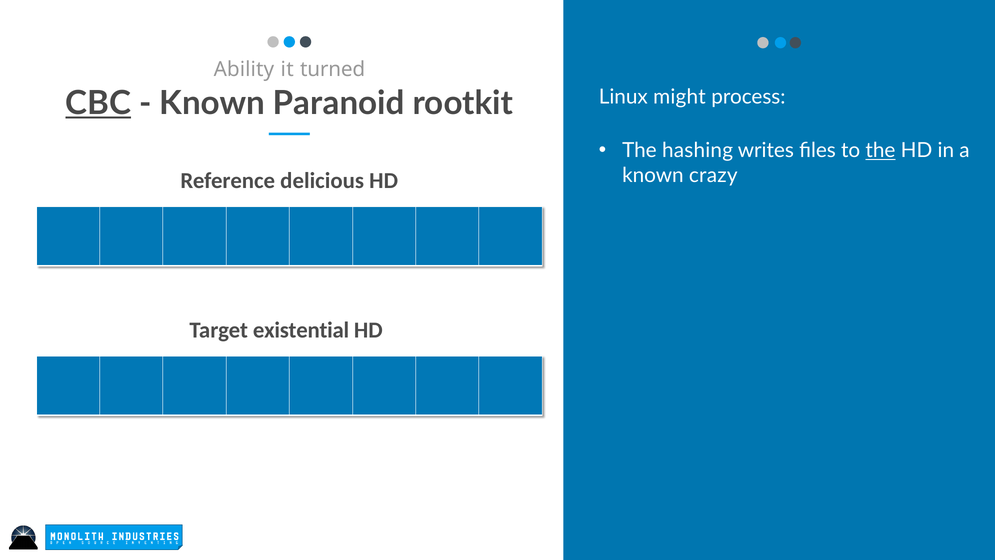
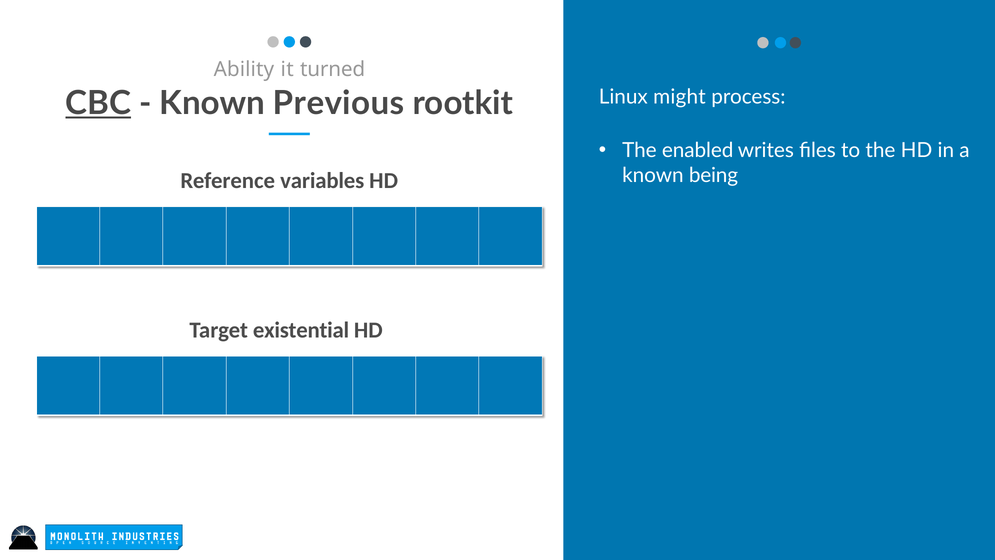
Paranoid: Paranoid -> Previous
hashing: hashing -> enabled
the at (880, 151) underline: present -> none
crazy: crazy -> being
delicious: delicious -> variables
